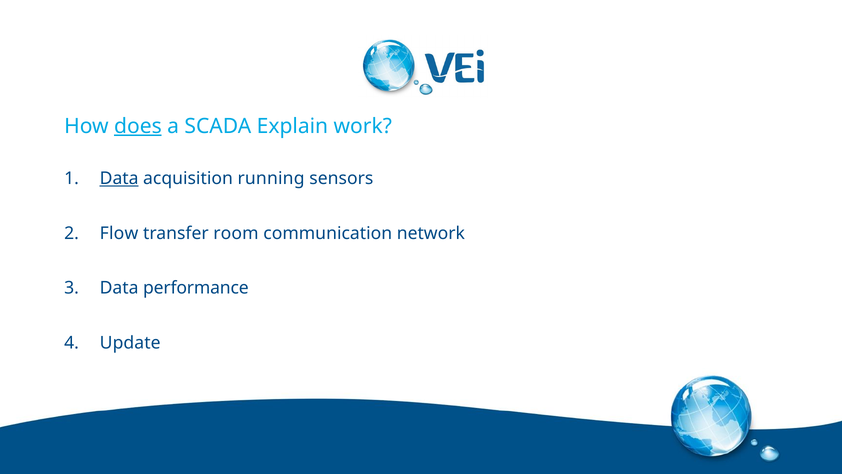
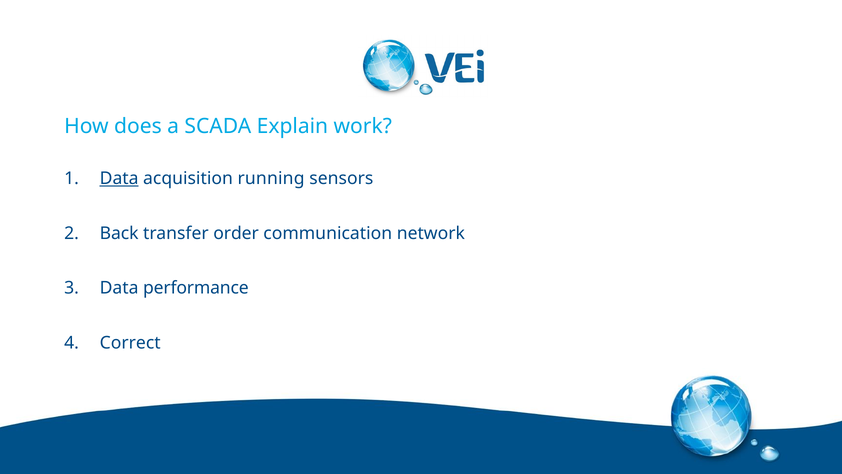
does underline: present -> none
Flow: Flow -> Back
room: room -> order
Update: Update -> Correct
